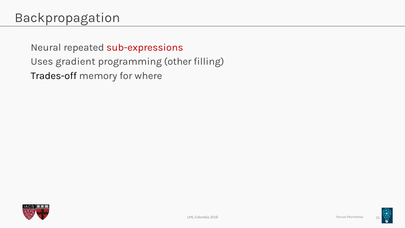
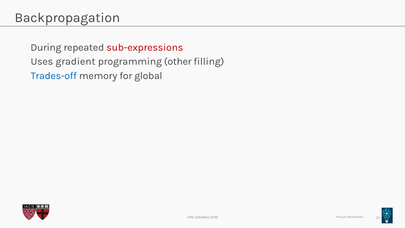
Neural: Neural -> During
Trades-off colour: black -> blue
where: where -> global
